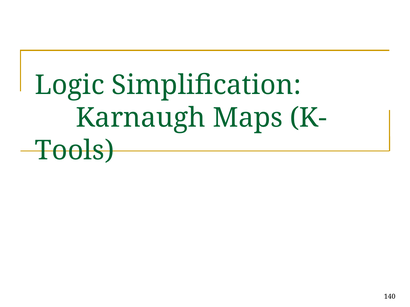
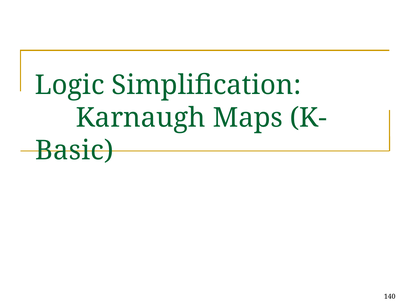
Tools: Tools -> Basic
